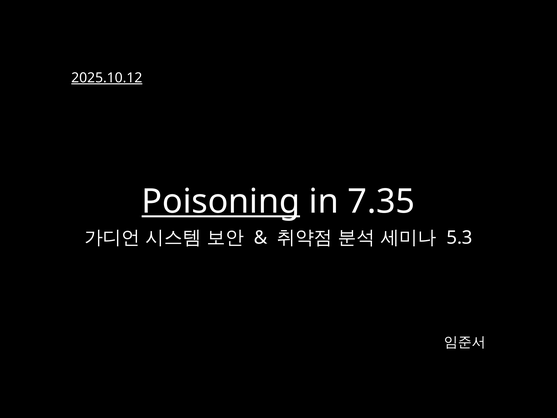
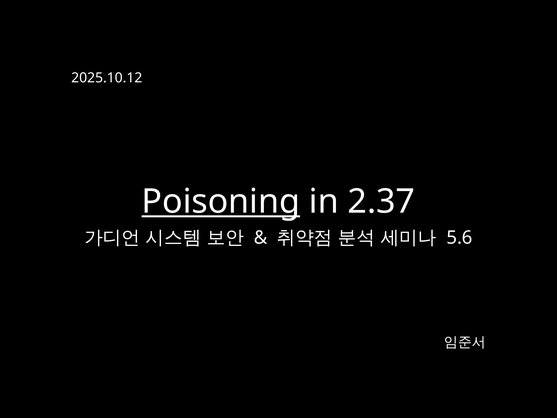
2025.10.12 underline: present -> none
7.35: 7.35 -> 2.37
5.3: 5.3 -> 5.6
